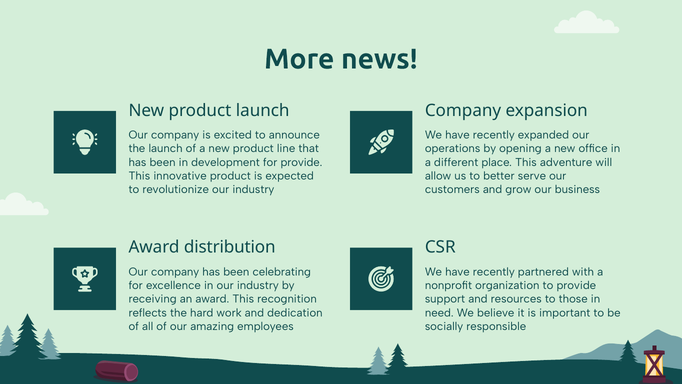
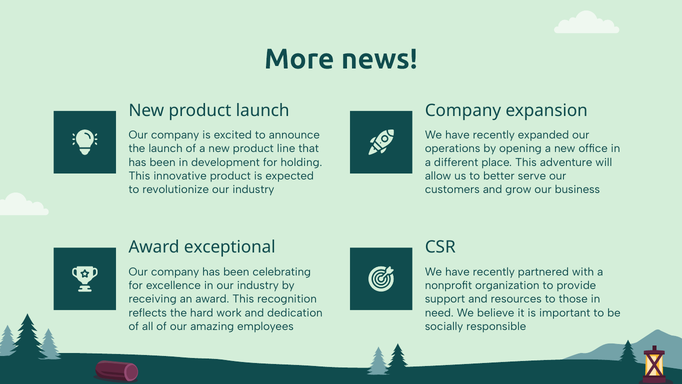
for provide: provide -> holding
distribution: distribution -> exceptional
